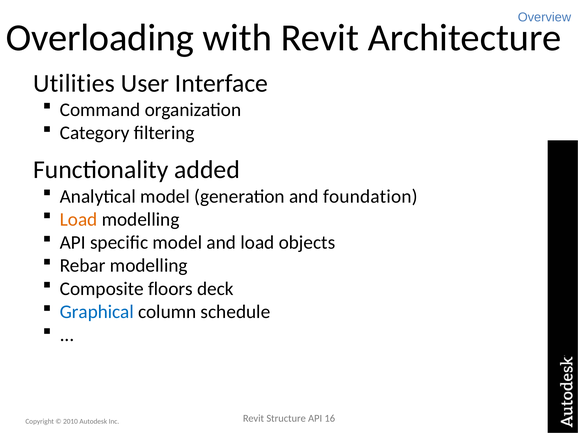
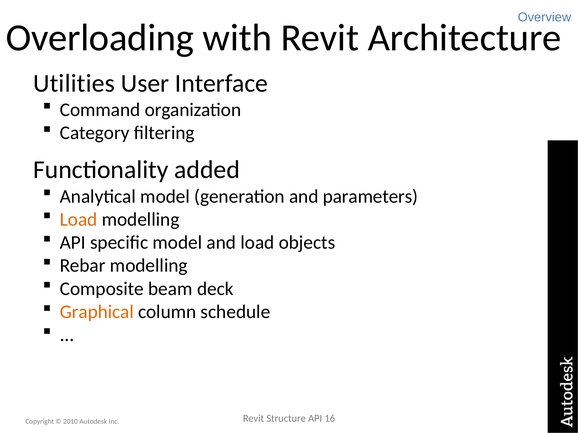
foundation: foundation -> parameters
floors: floors -> beam
Graphical colour: blue -> orange
